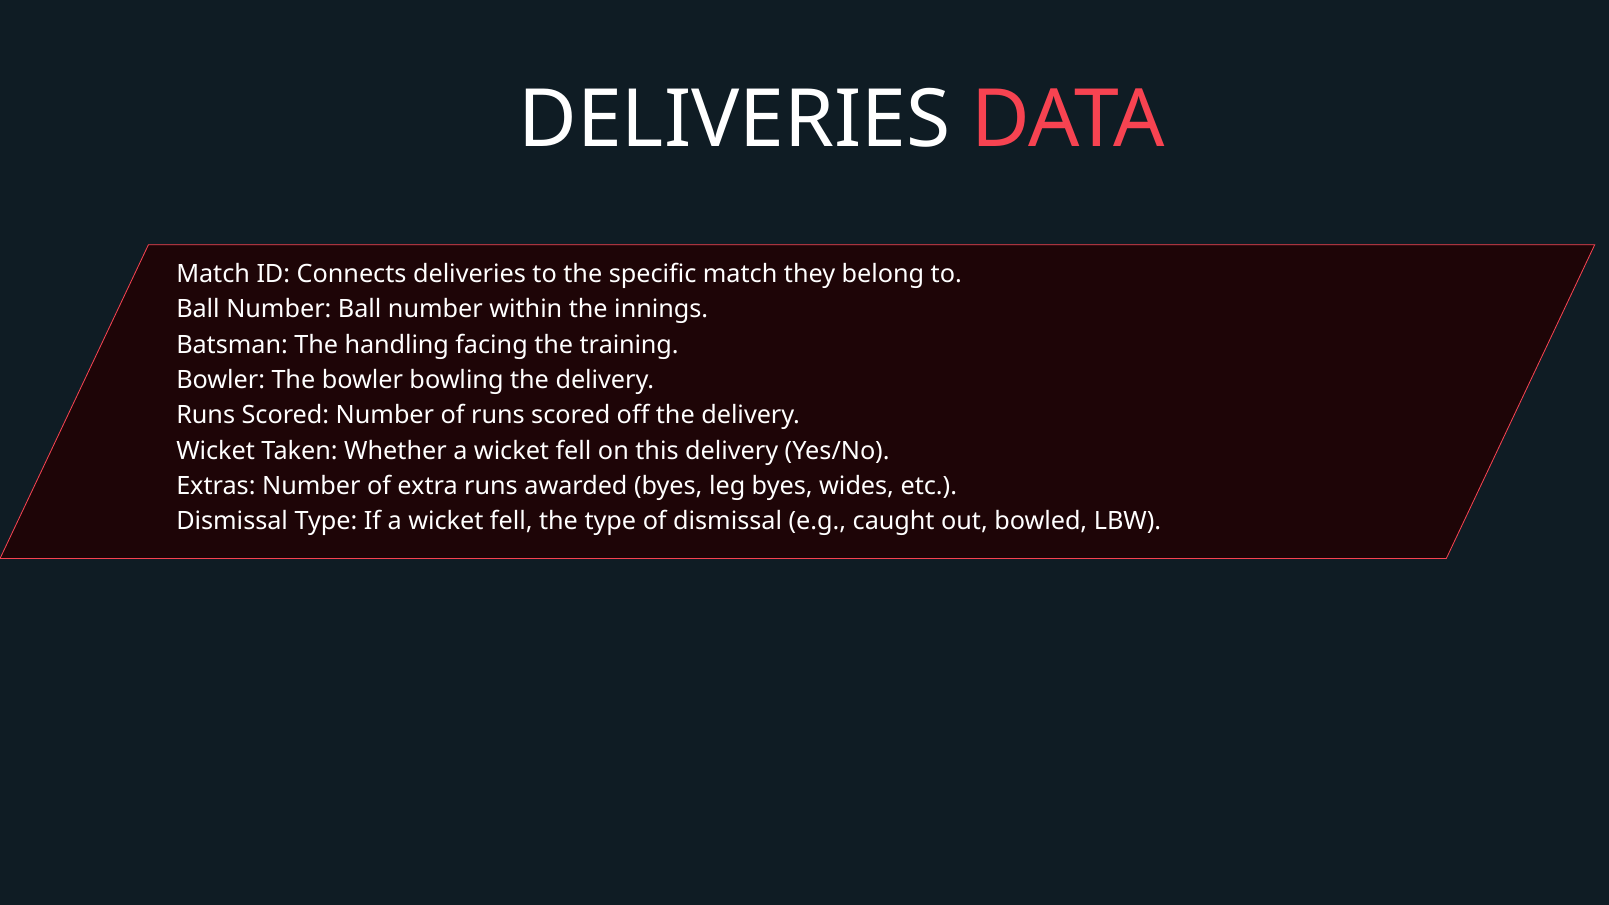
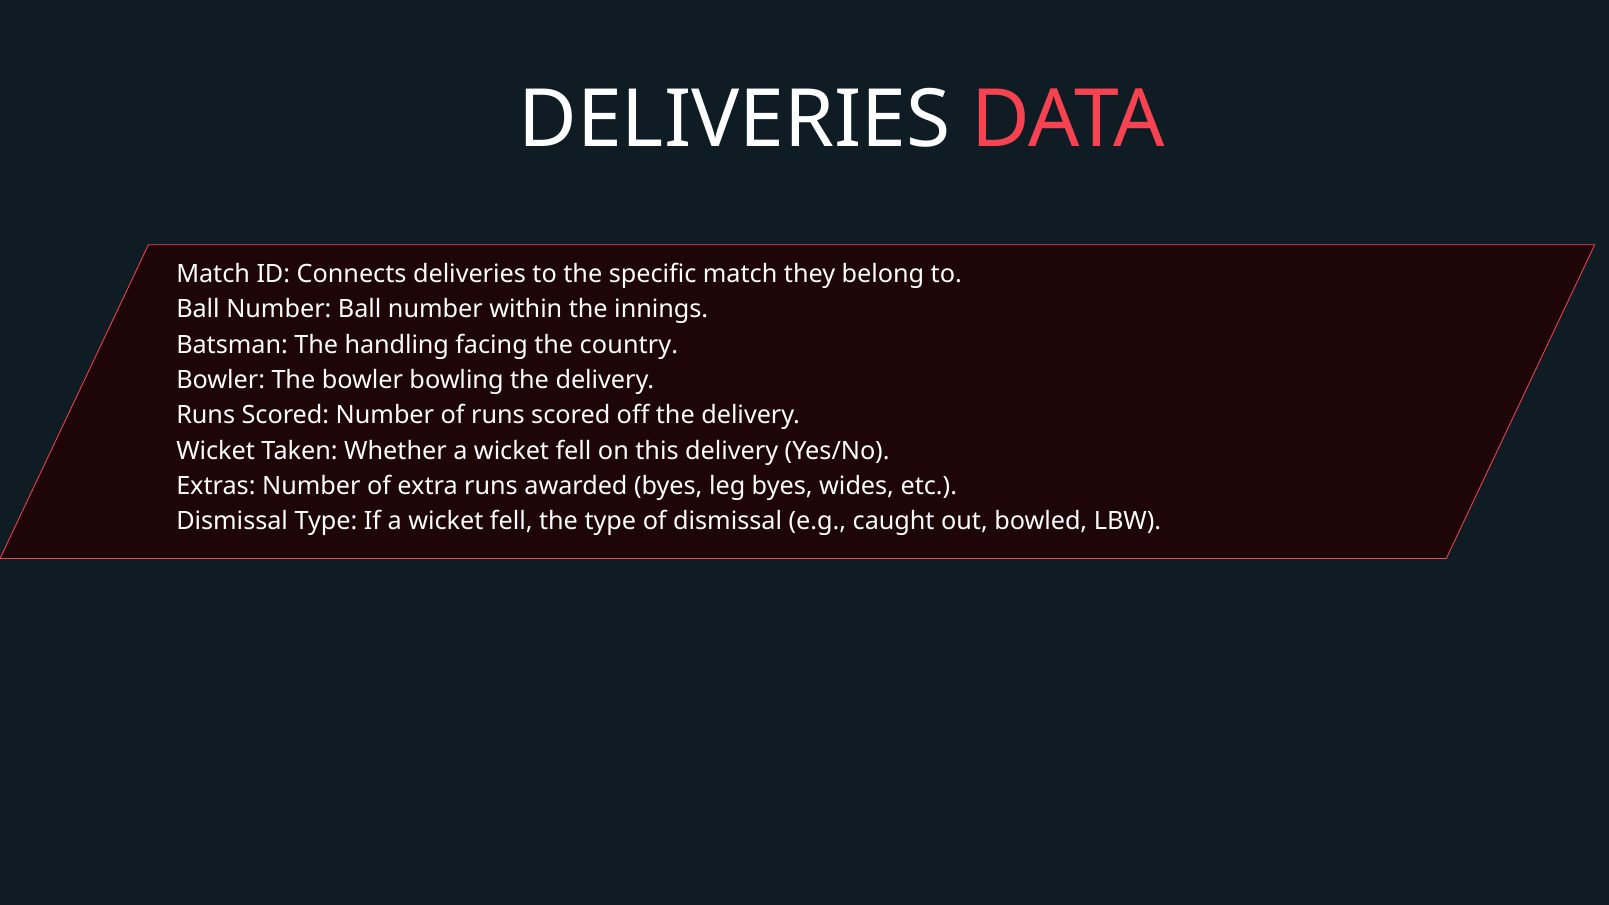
training: training -> country
